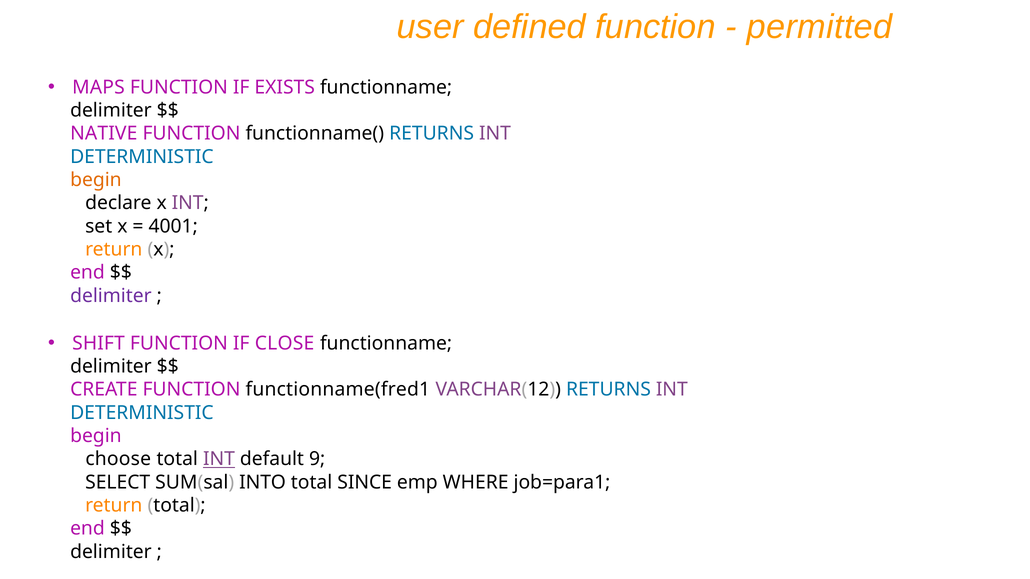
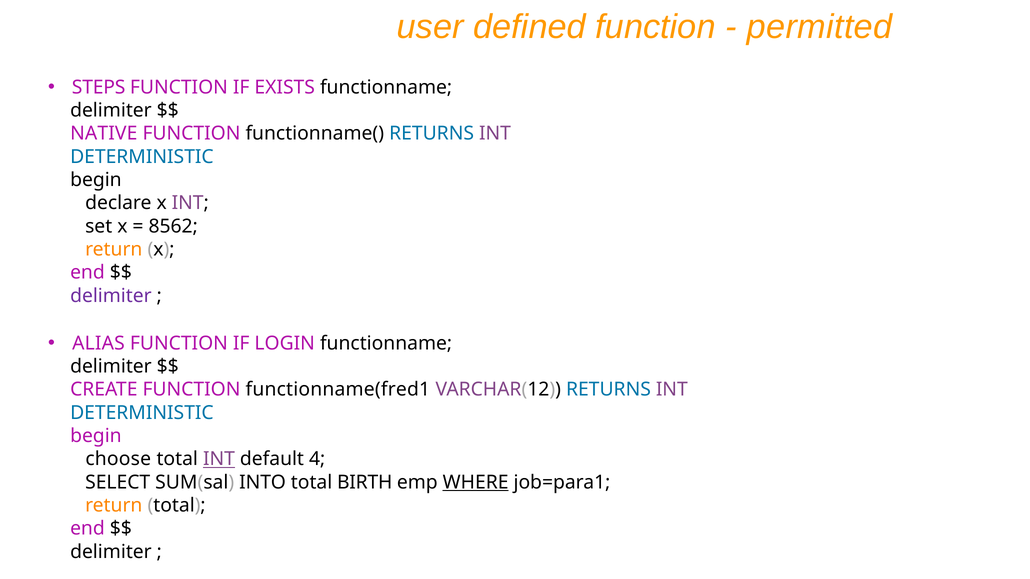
MAPS: MAPS -> STEPS
begin at (96, 180) colour: orange -> black
4001: 4001 -> 8562
SHIFT: SHIFT -> ALIAS
CLOSE: CLOSE -> LOGIN
9: 9 -> 4
SINCE: SINCE -> BIRTH
WHERE underline: none -> present
